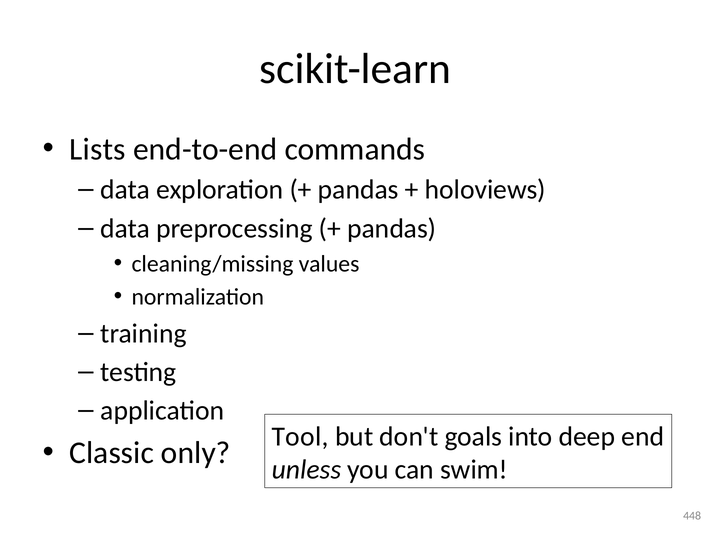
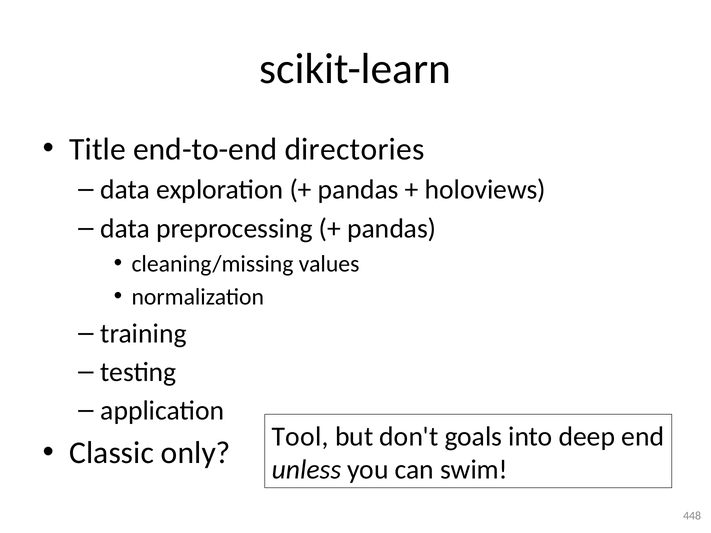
Lists: Lists -> Title
commands: commands -> directories
